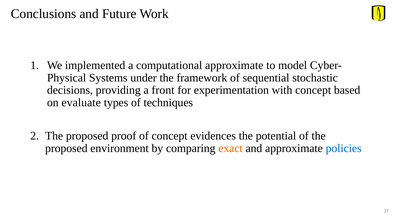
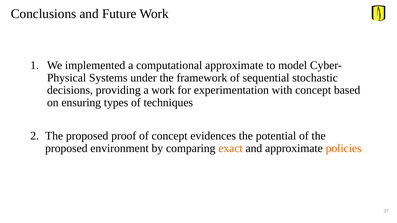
a front: front -> work
evaluate: evaluate -> ensuring
policies colour: blue -> orange
